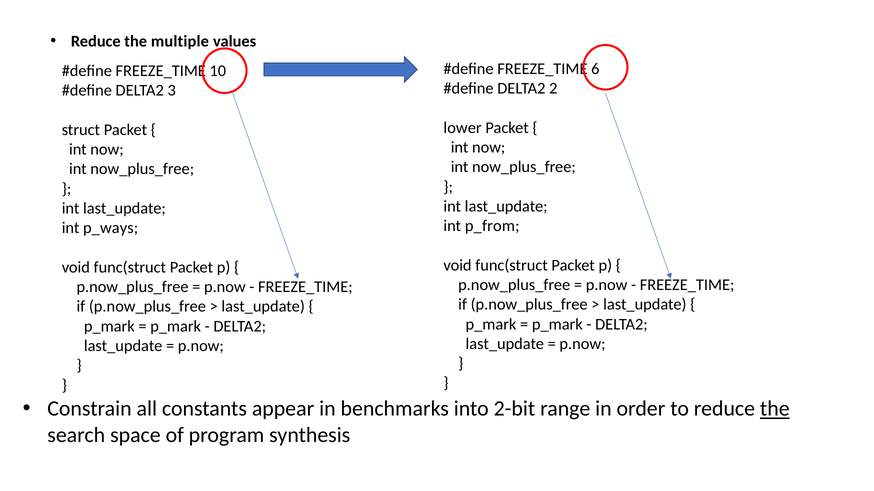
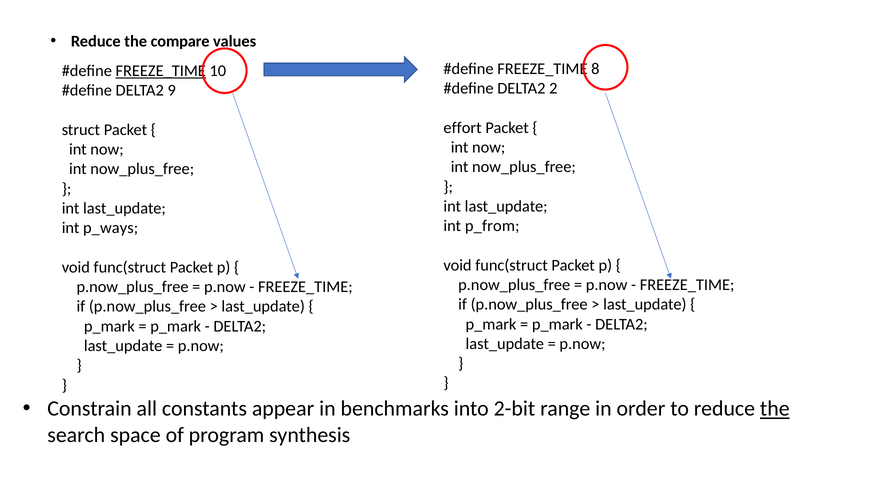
multiple: multiple -> compare
6: 6 -> 8
FREEZE_TIME at (161, 71) underline: none -> present
3: 3 -> 9
lower: lower -> effort
